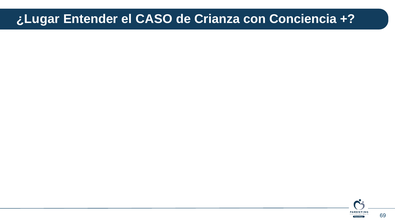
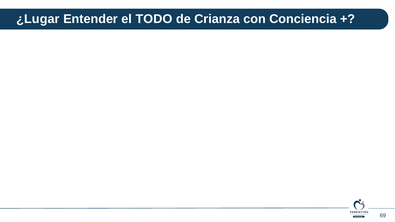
CASO: CASO -> TODO
